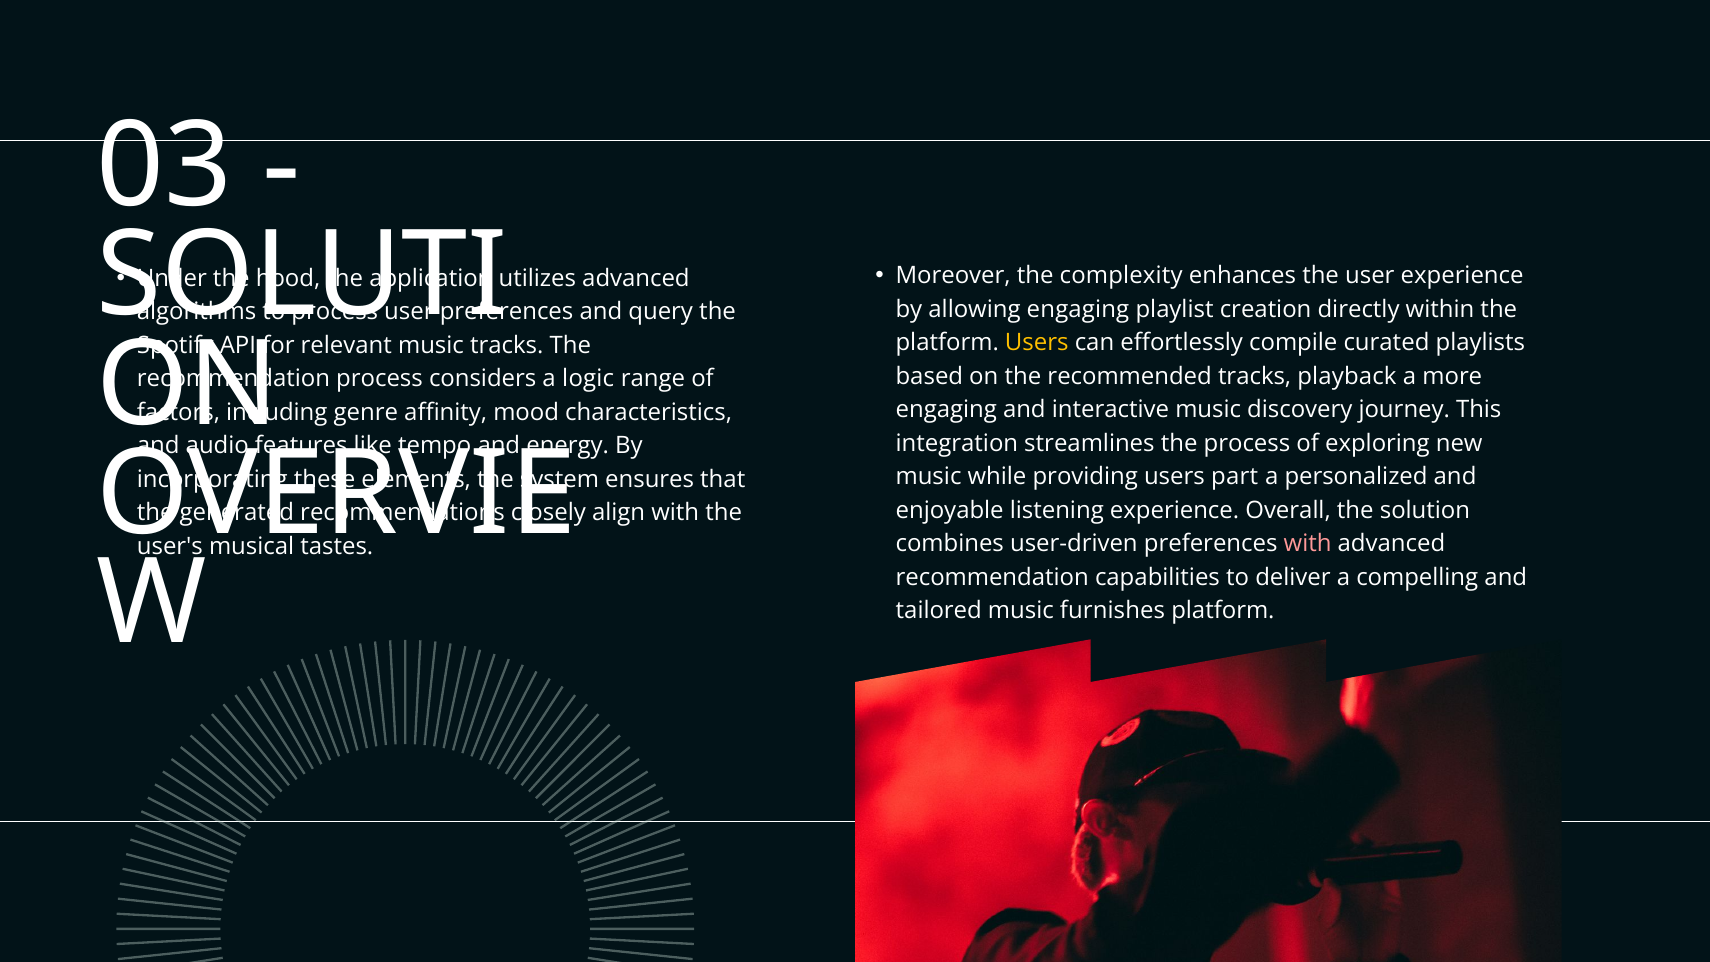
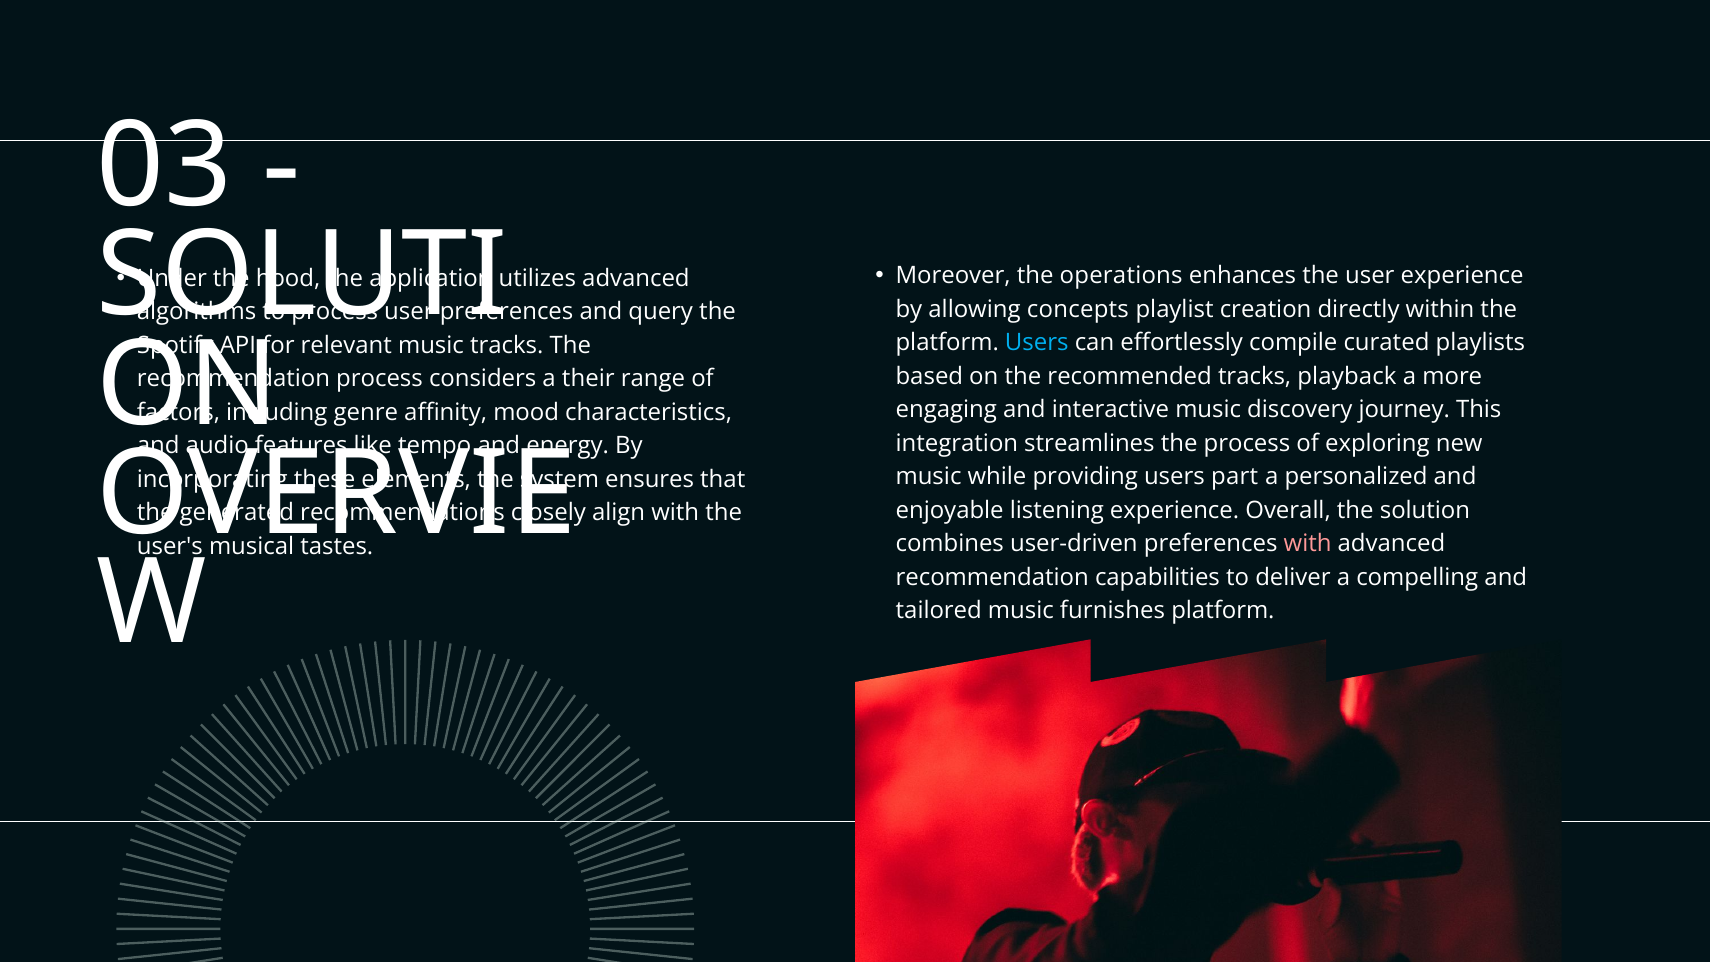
complexity: complexity -> operations
allowing engaging: engaging -> concepts
Users at (1037, 343) colour: yellow -> light blue
logic: logic -> their
